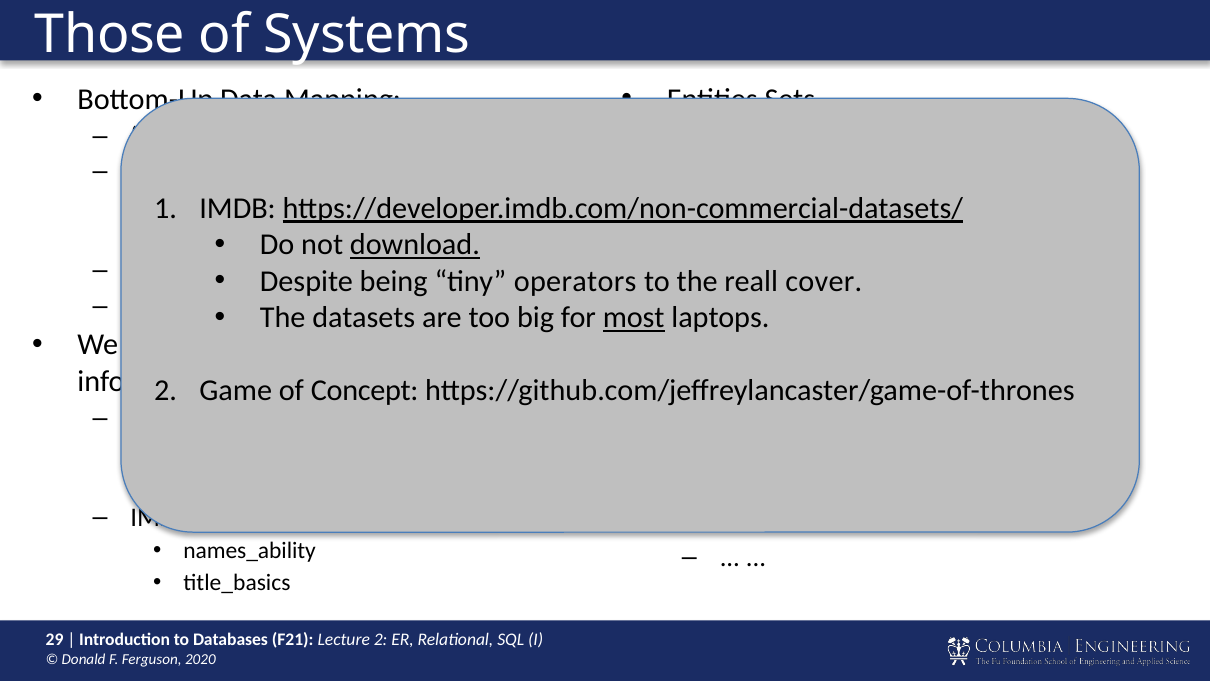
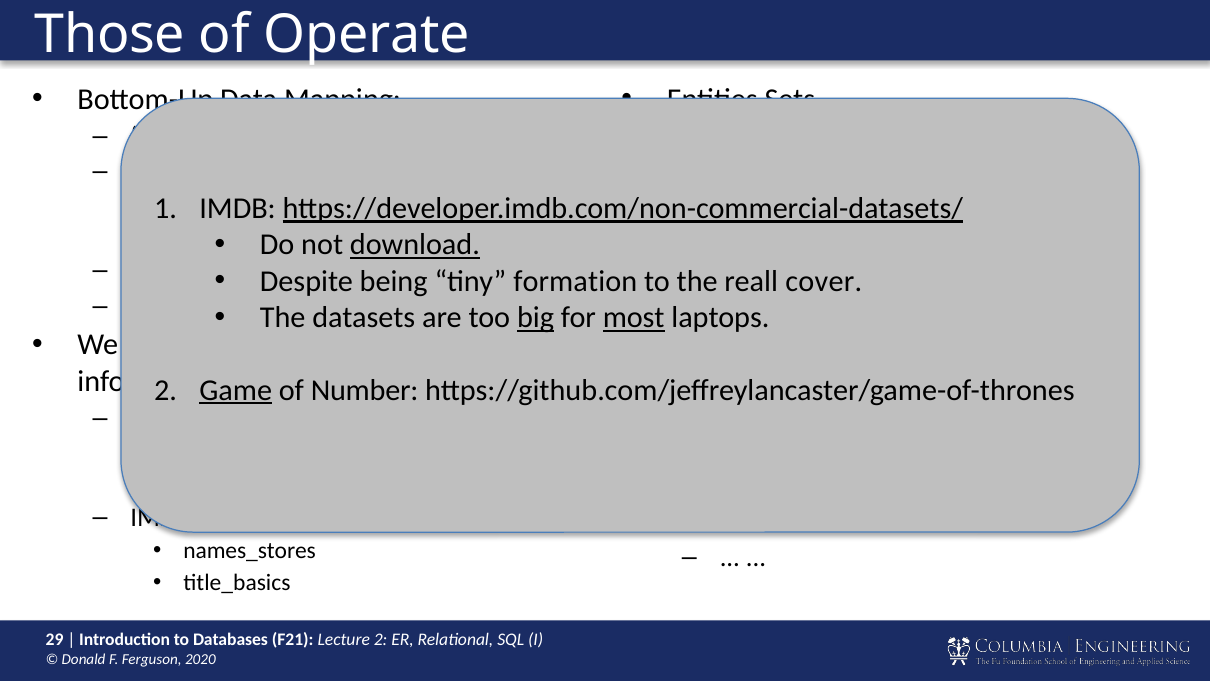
Systems: Systems -> Operate
operators: operators -> formation
big underline: none -> present
Game at (236, 390) underline: none -> present
Concept: Concept -> Number
names_ability: names_ability -> names_stores
